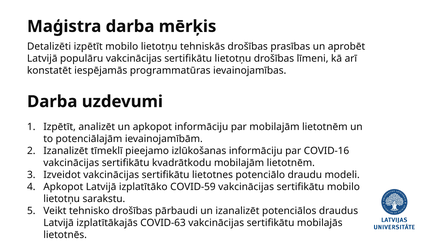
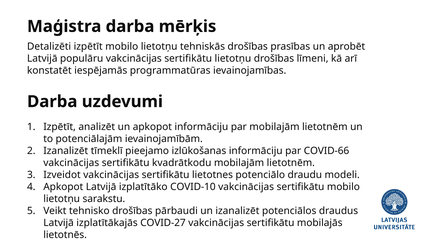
COVID-16: COVID-16 -> COVID-66
COVID-59: COVID-59 -> COVID-10
COVID-63: COVID-63 -> COVID-27
